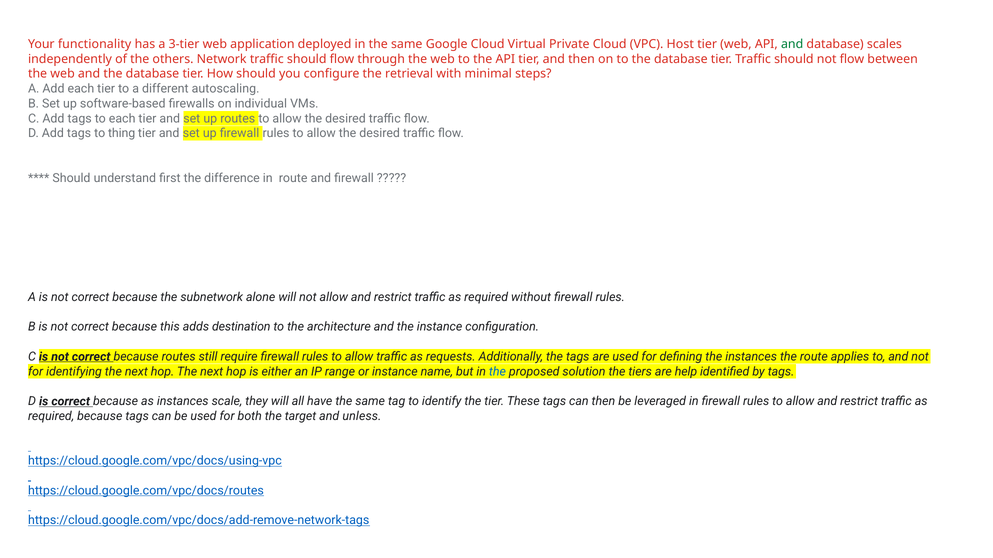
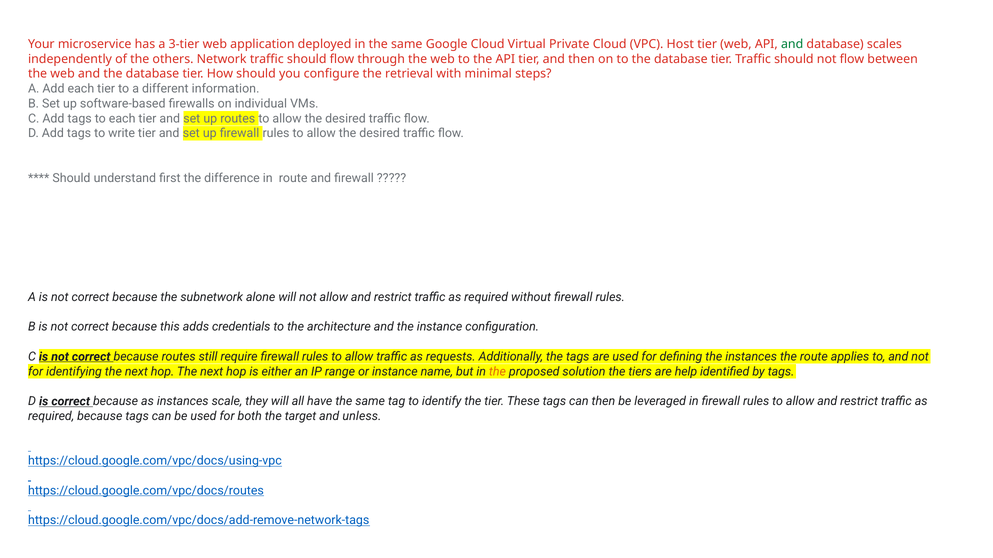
functionality: functionality -> microservice
autoscaling: autoscaling -> information
thing: thing -> write
destination: destination -> credentials
the at (497, 372) colour: blue -> orange
